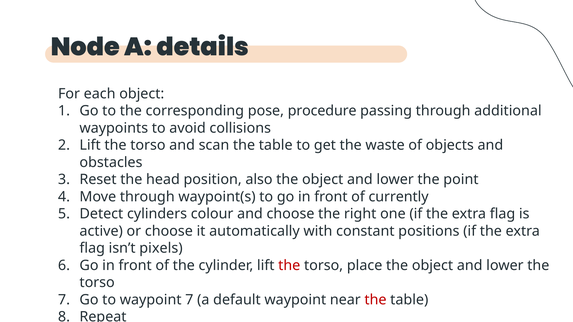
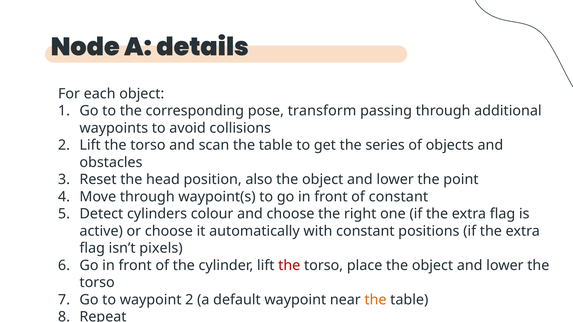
procedure: procedure -> transform
waste: waste -> series
of currently: currently -> constant
waypoint 7: 7 -> 2
the at (376, 300) colour: red -> orange
